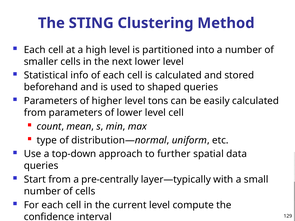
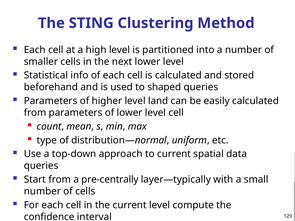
tons: tons -> land
to further: further -> current
